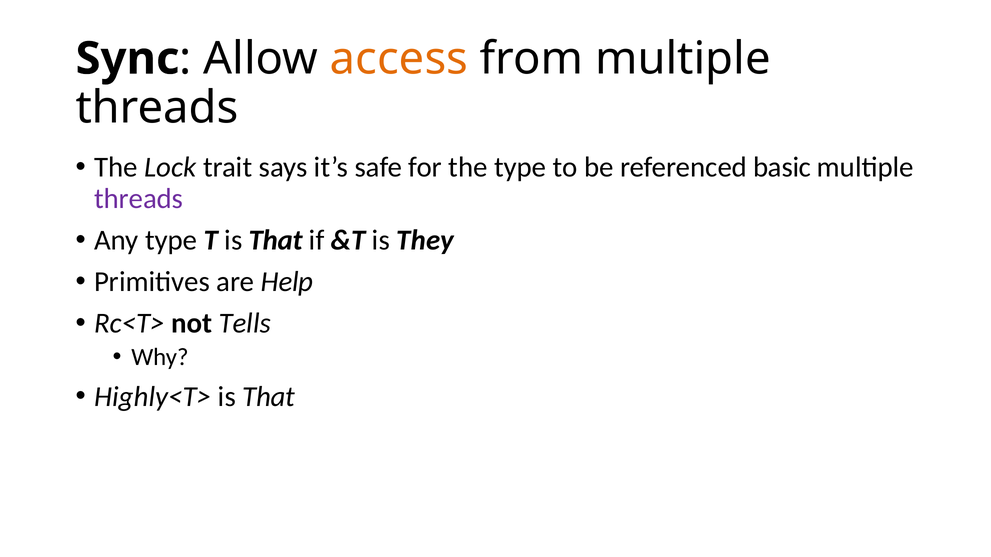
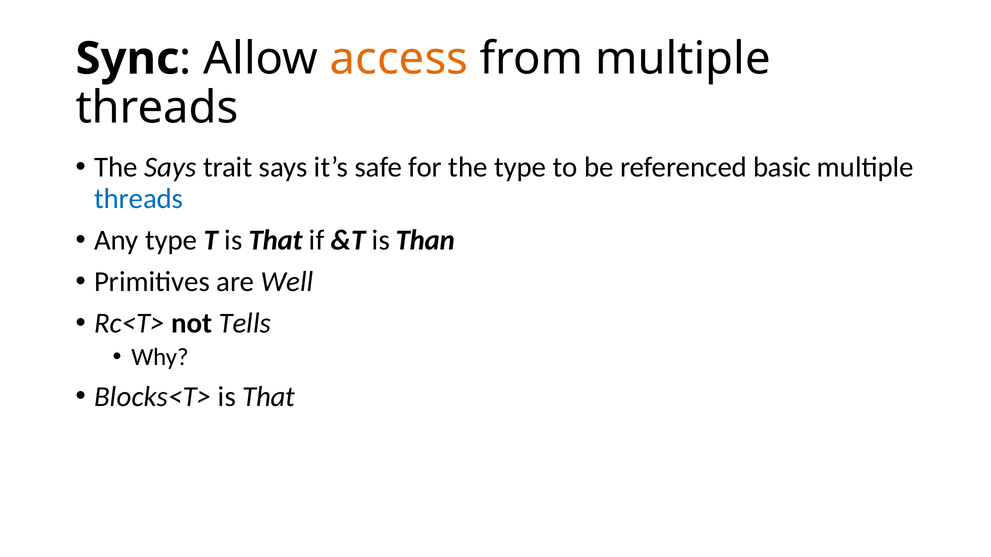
The Lock: Lock -> Says
threads at (139, 199) colour: purple -> blue
They: They -> Than
Help: Help -> Well
Highly<T>: Highly<T> -> Blocks<T>
